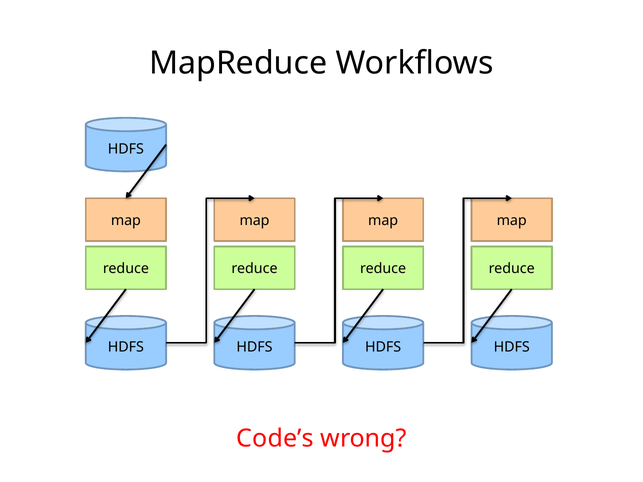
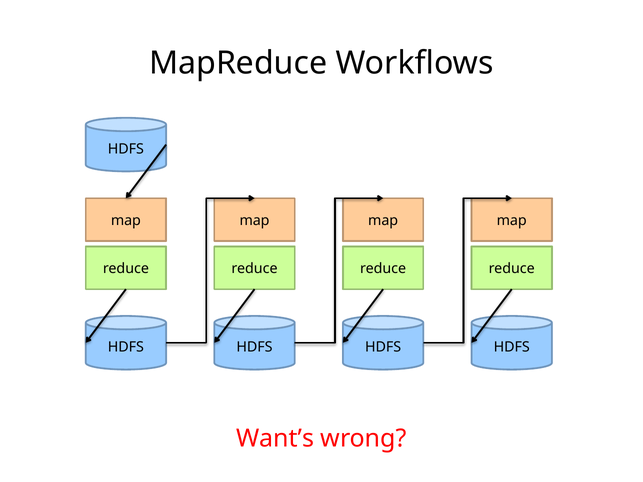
Code’s: Code’s -> Want’s
